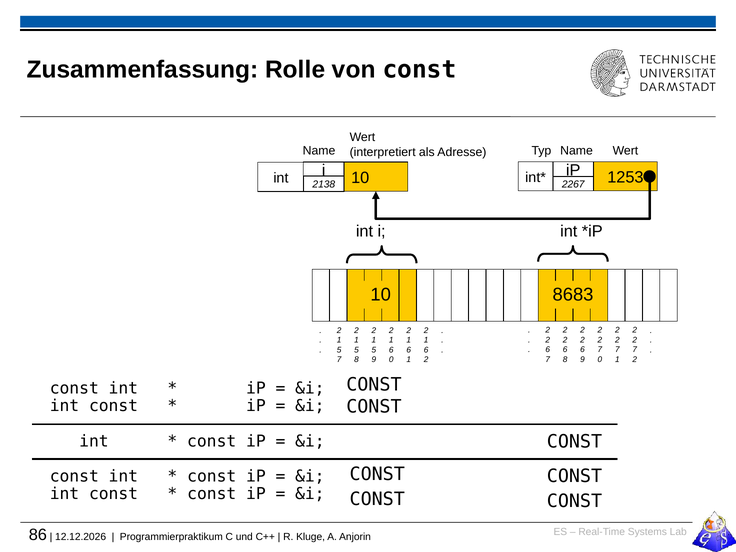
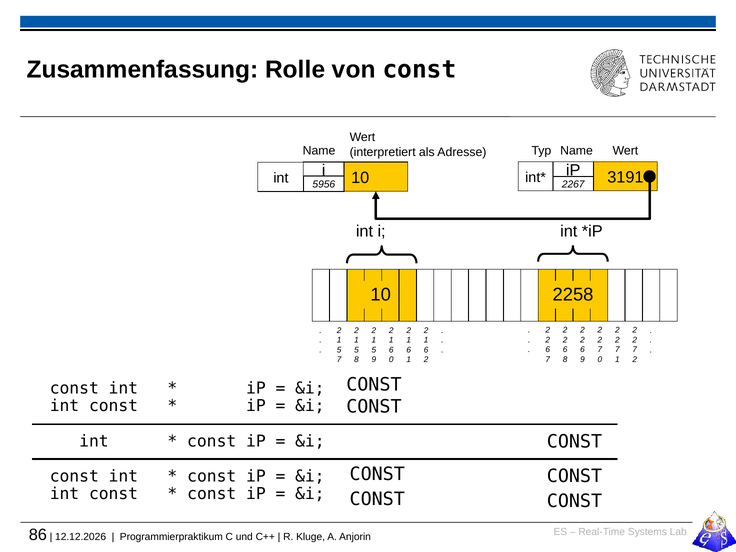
2138: 2138 -> 5956
1253: 1253 -> 3191
8683: 8683 -> 2258
